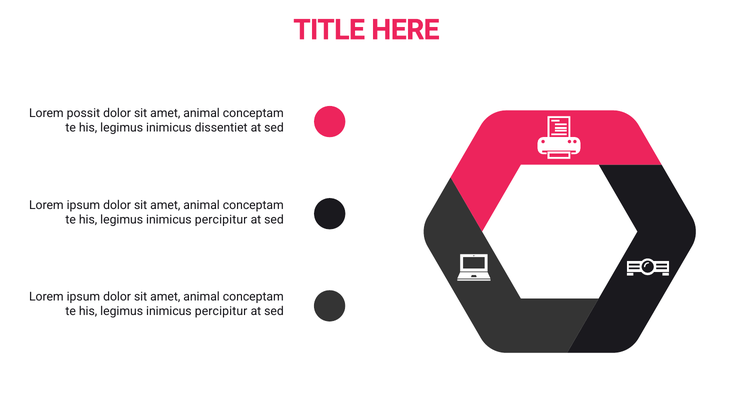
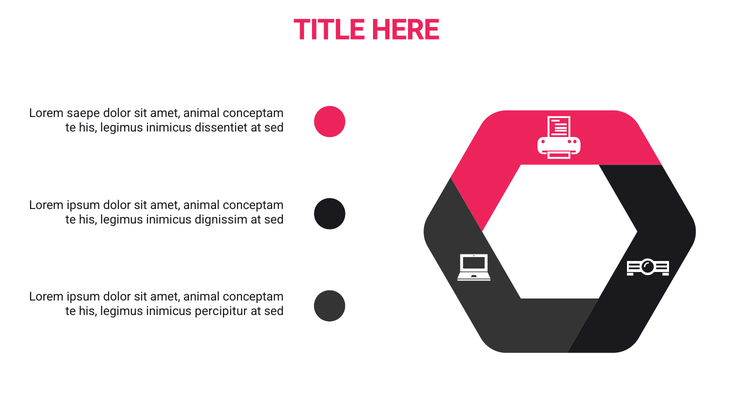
possit: possit -> saepe
percipitur at (221, 220): percipitur -> dignissim
